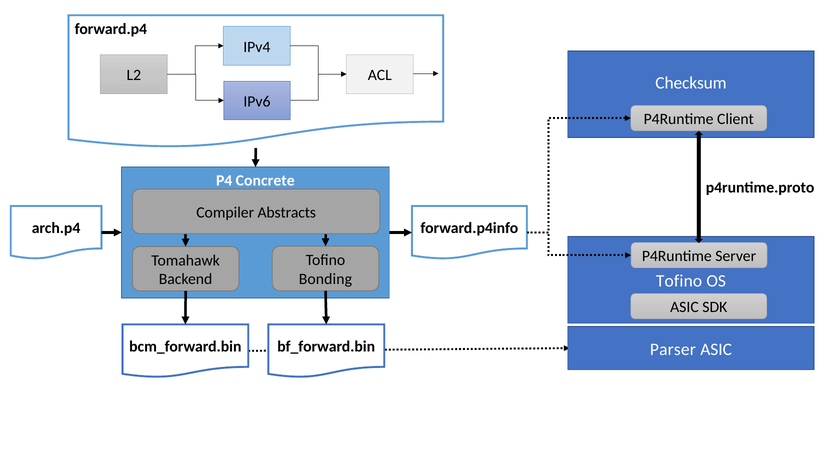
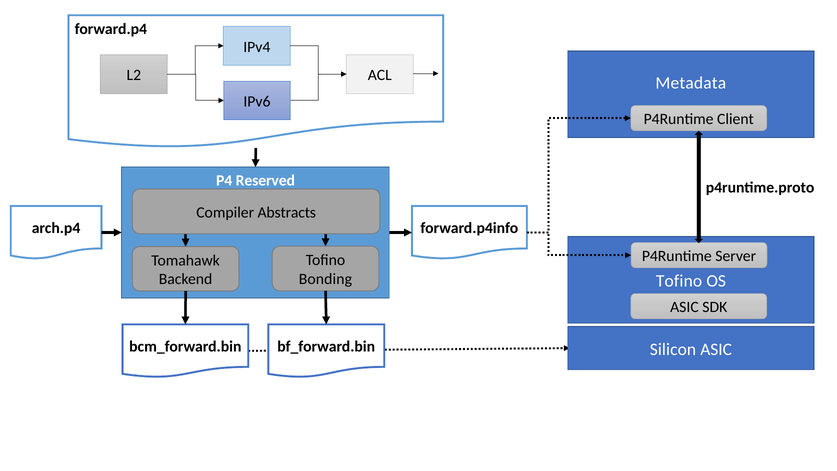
Checksum: Checksum -> Metadata
Concrete: Concrete -> Reserved
Parser: Parser -> Silicon
